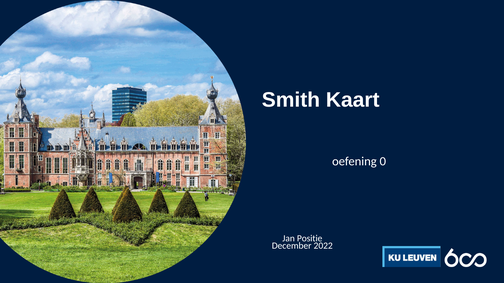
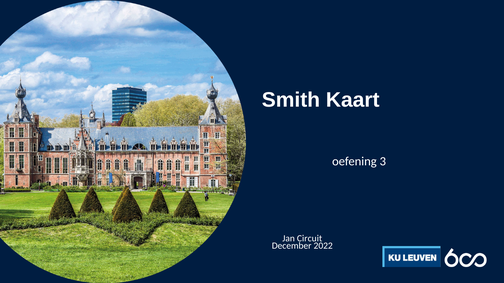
0: 0 -> 3
Positie: Positie -> Circuit
